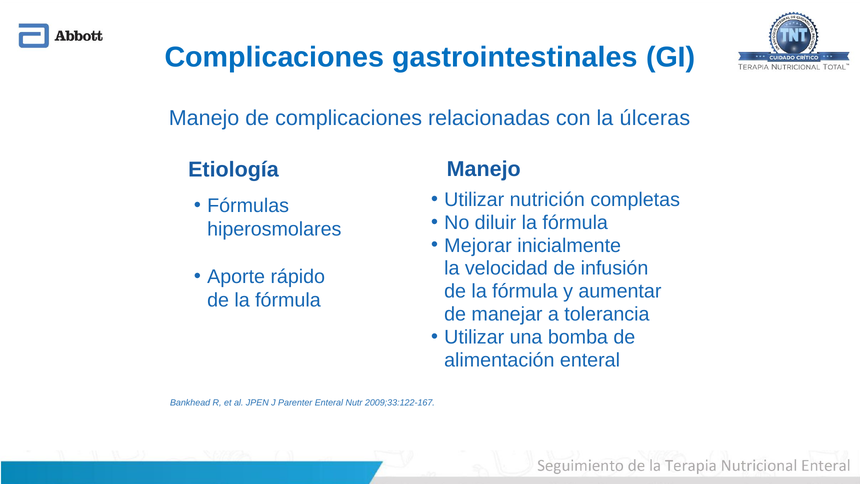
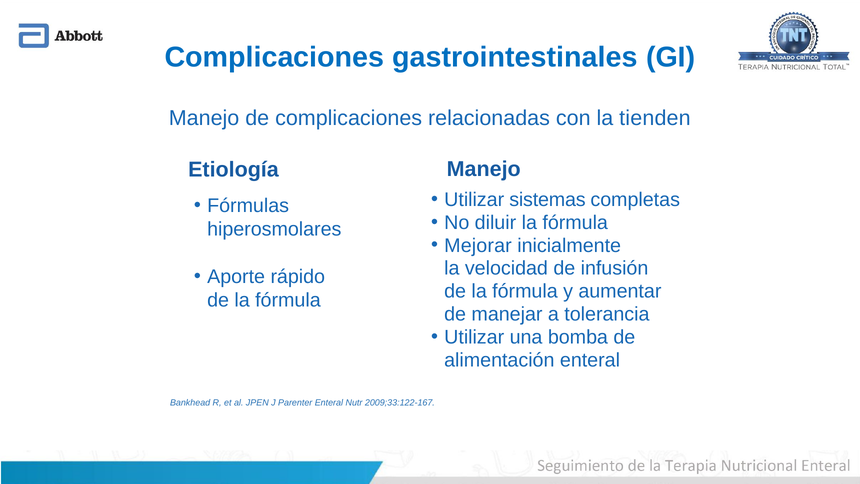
úlceras: úlceras -> tienden
nutrición: nutrición -> sistemas
